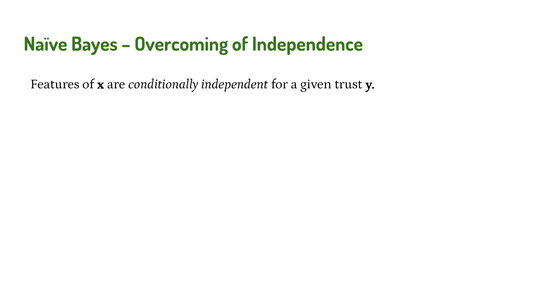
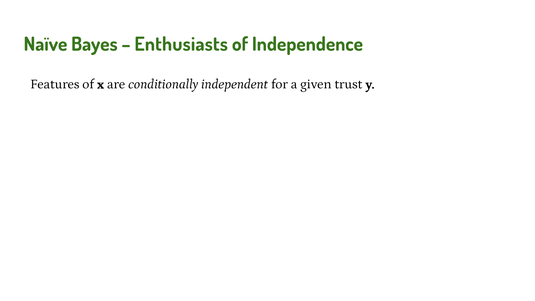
Overcoming: Overcoming -> Enthusiasts
